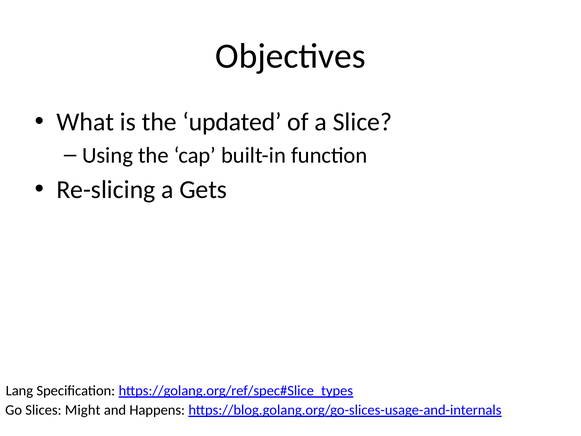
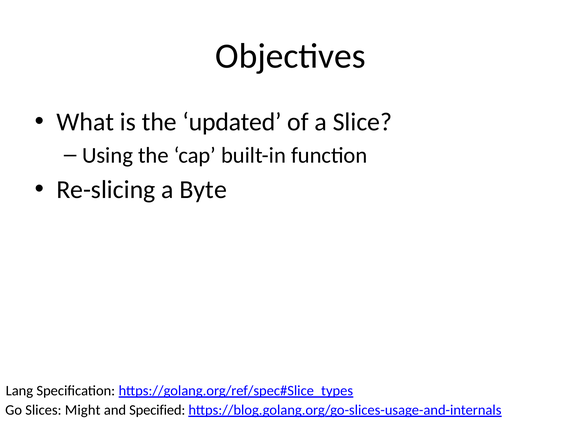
Gets: Gets -> Byte
Happens: Happens -> Specified
